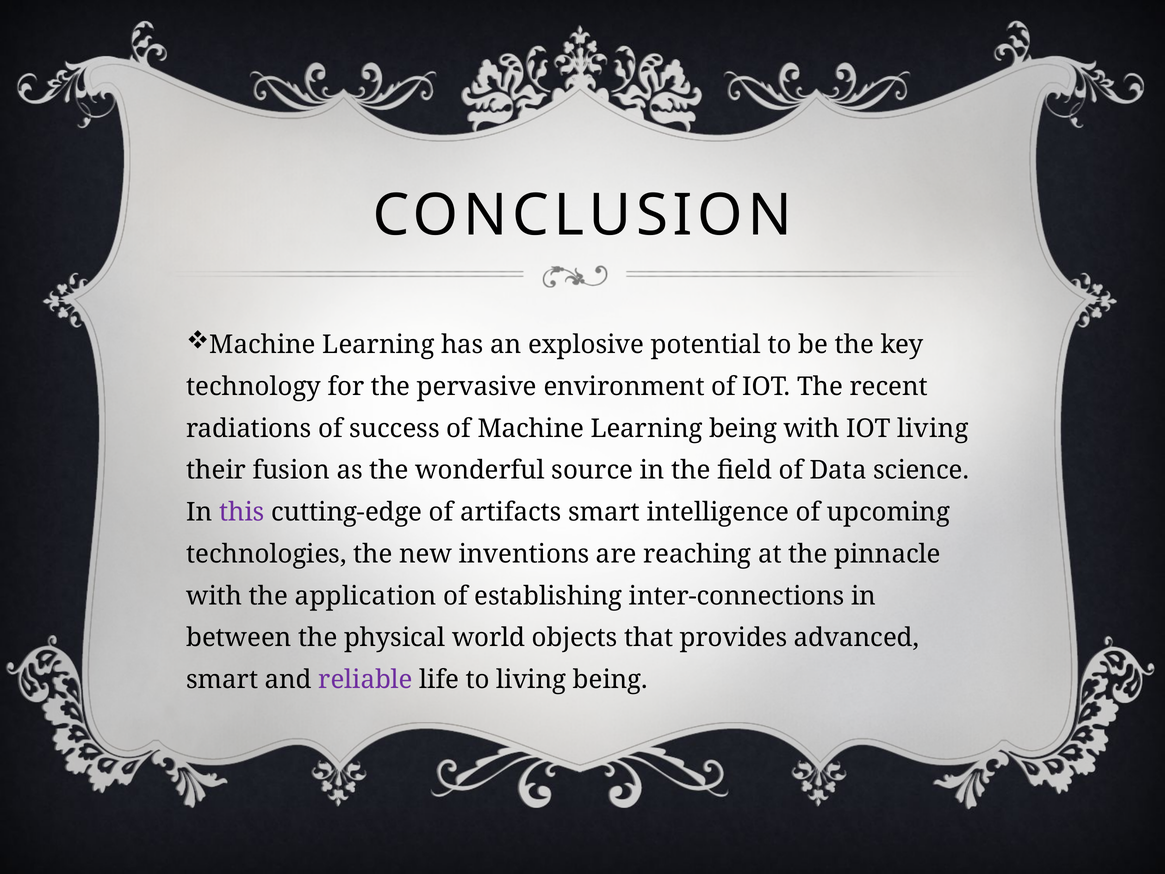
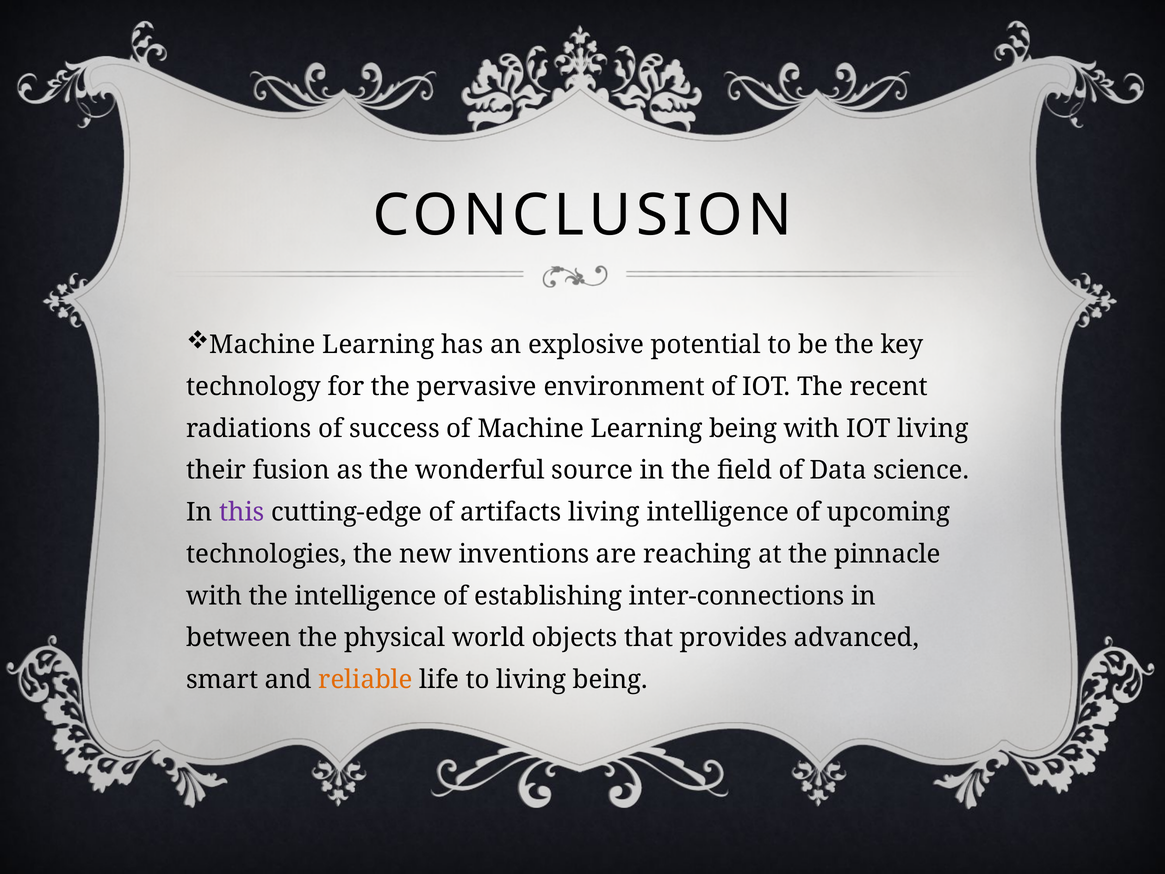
artifacts smart: smart -> living
the application: application -> intelligence
reliable colour: purple -> orange
